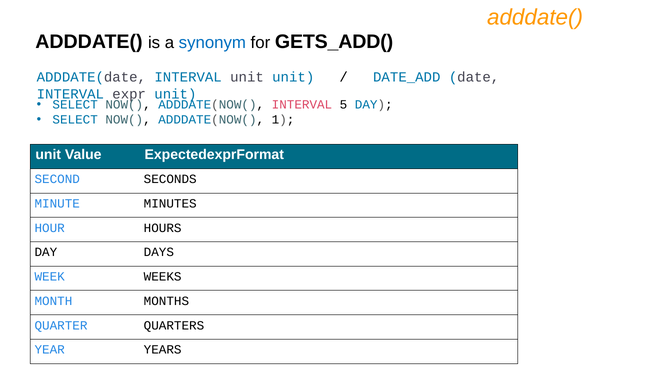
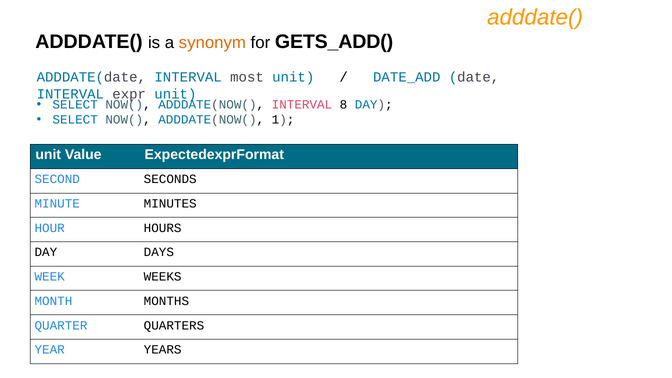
synonym colour: blue -> orange
INTERVAL unit: unit -> most
5: 5 -> 8
